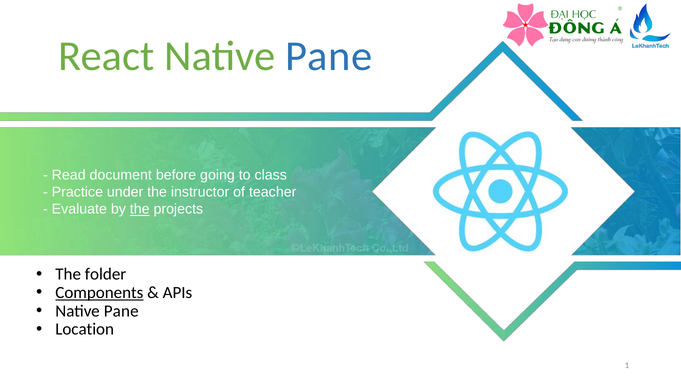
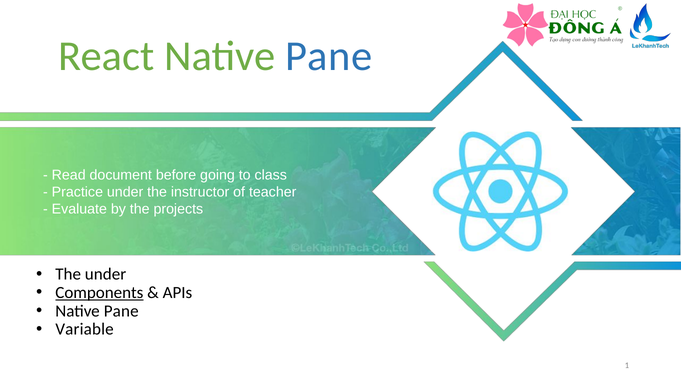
the at (140, 209) underline: present -> none
The folder: folder -> under
Location: Location -> Variable
